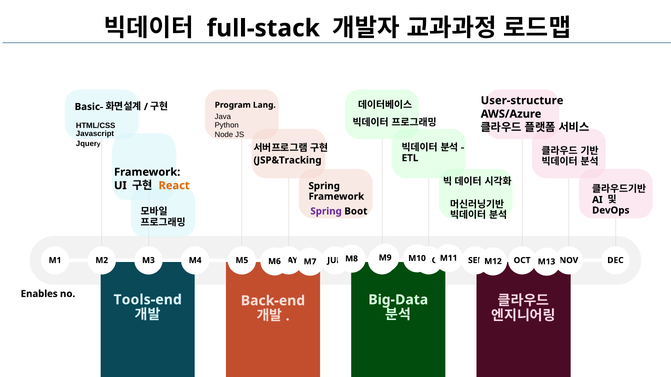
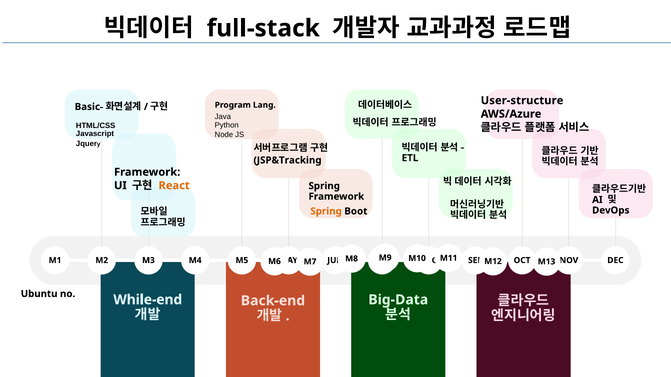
Spring at (326, 211) colour: purple -> orange
Enables: Enables -> Ubuntu
Tools-end: Tools-end -> While-end
